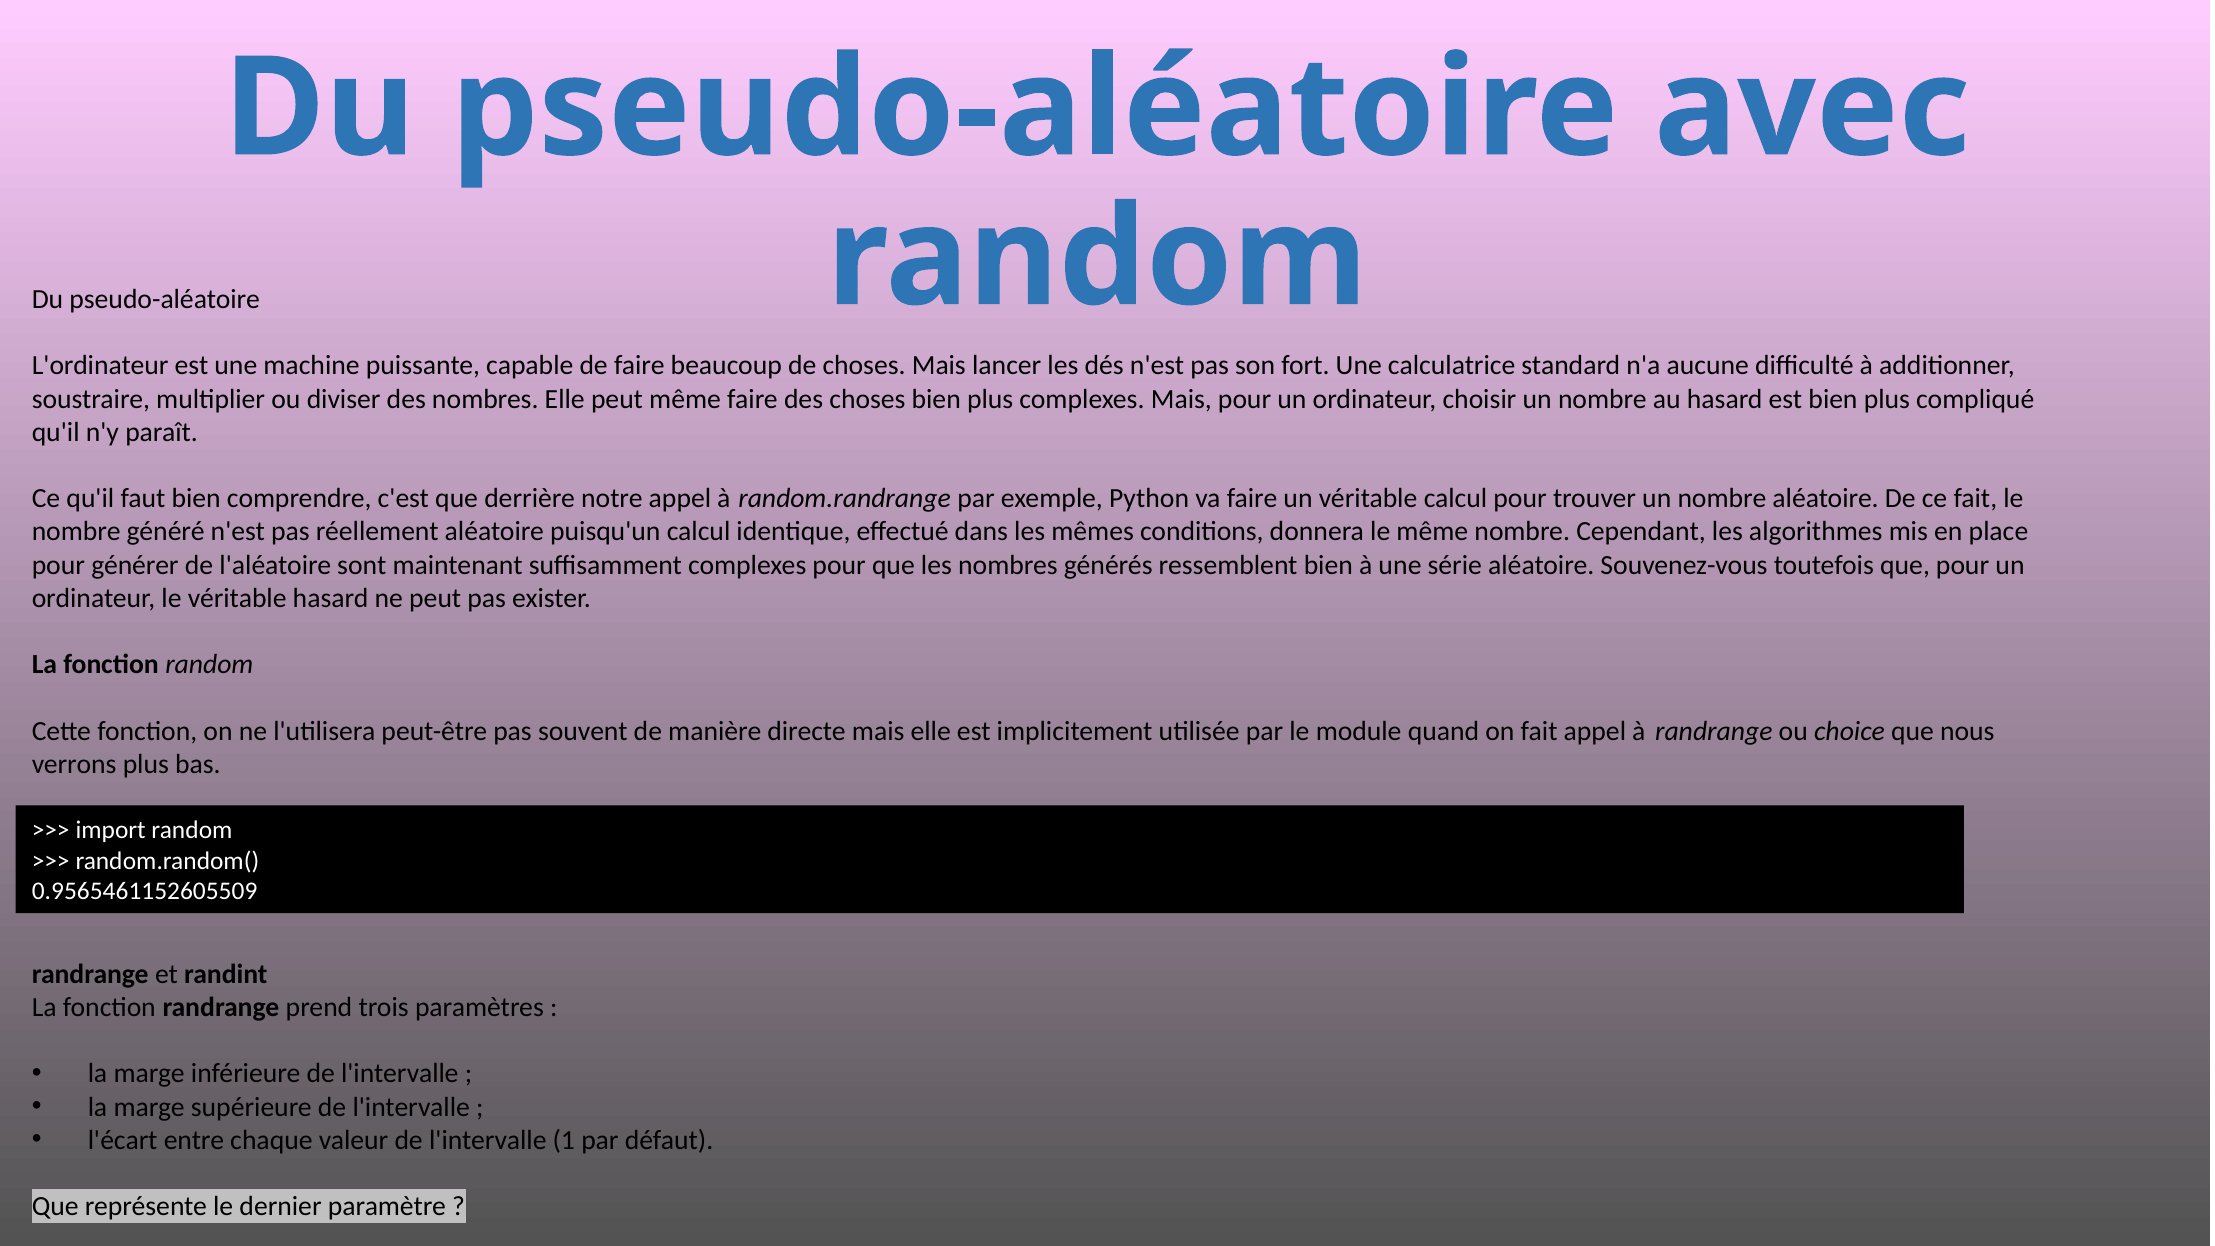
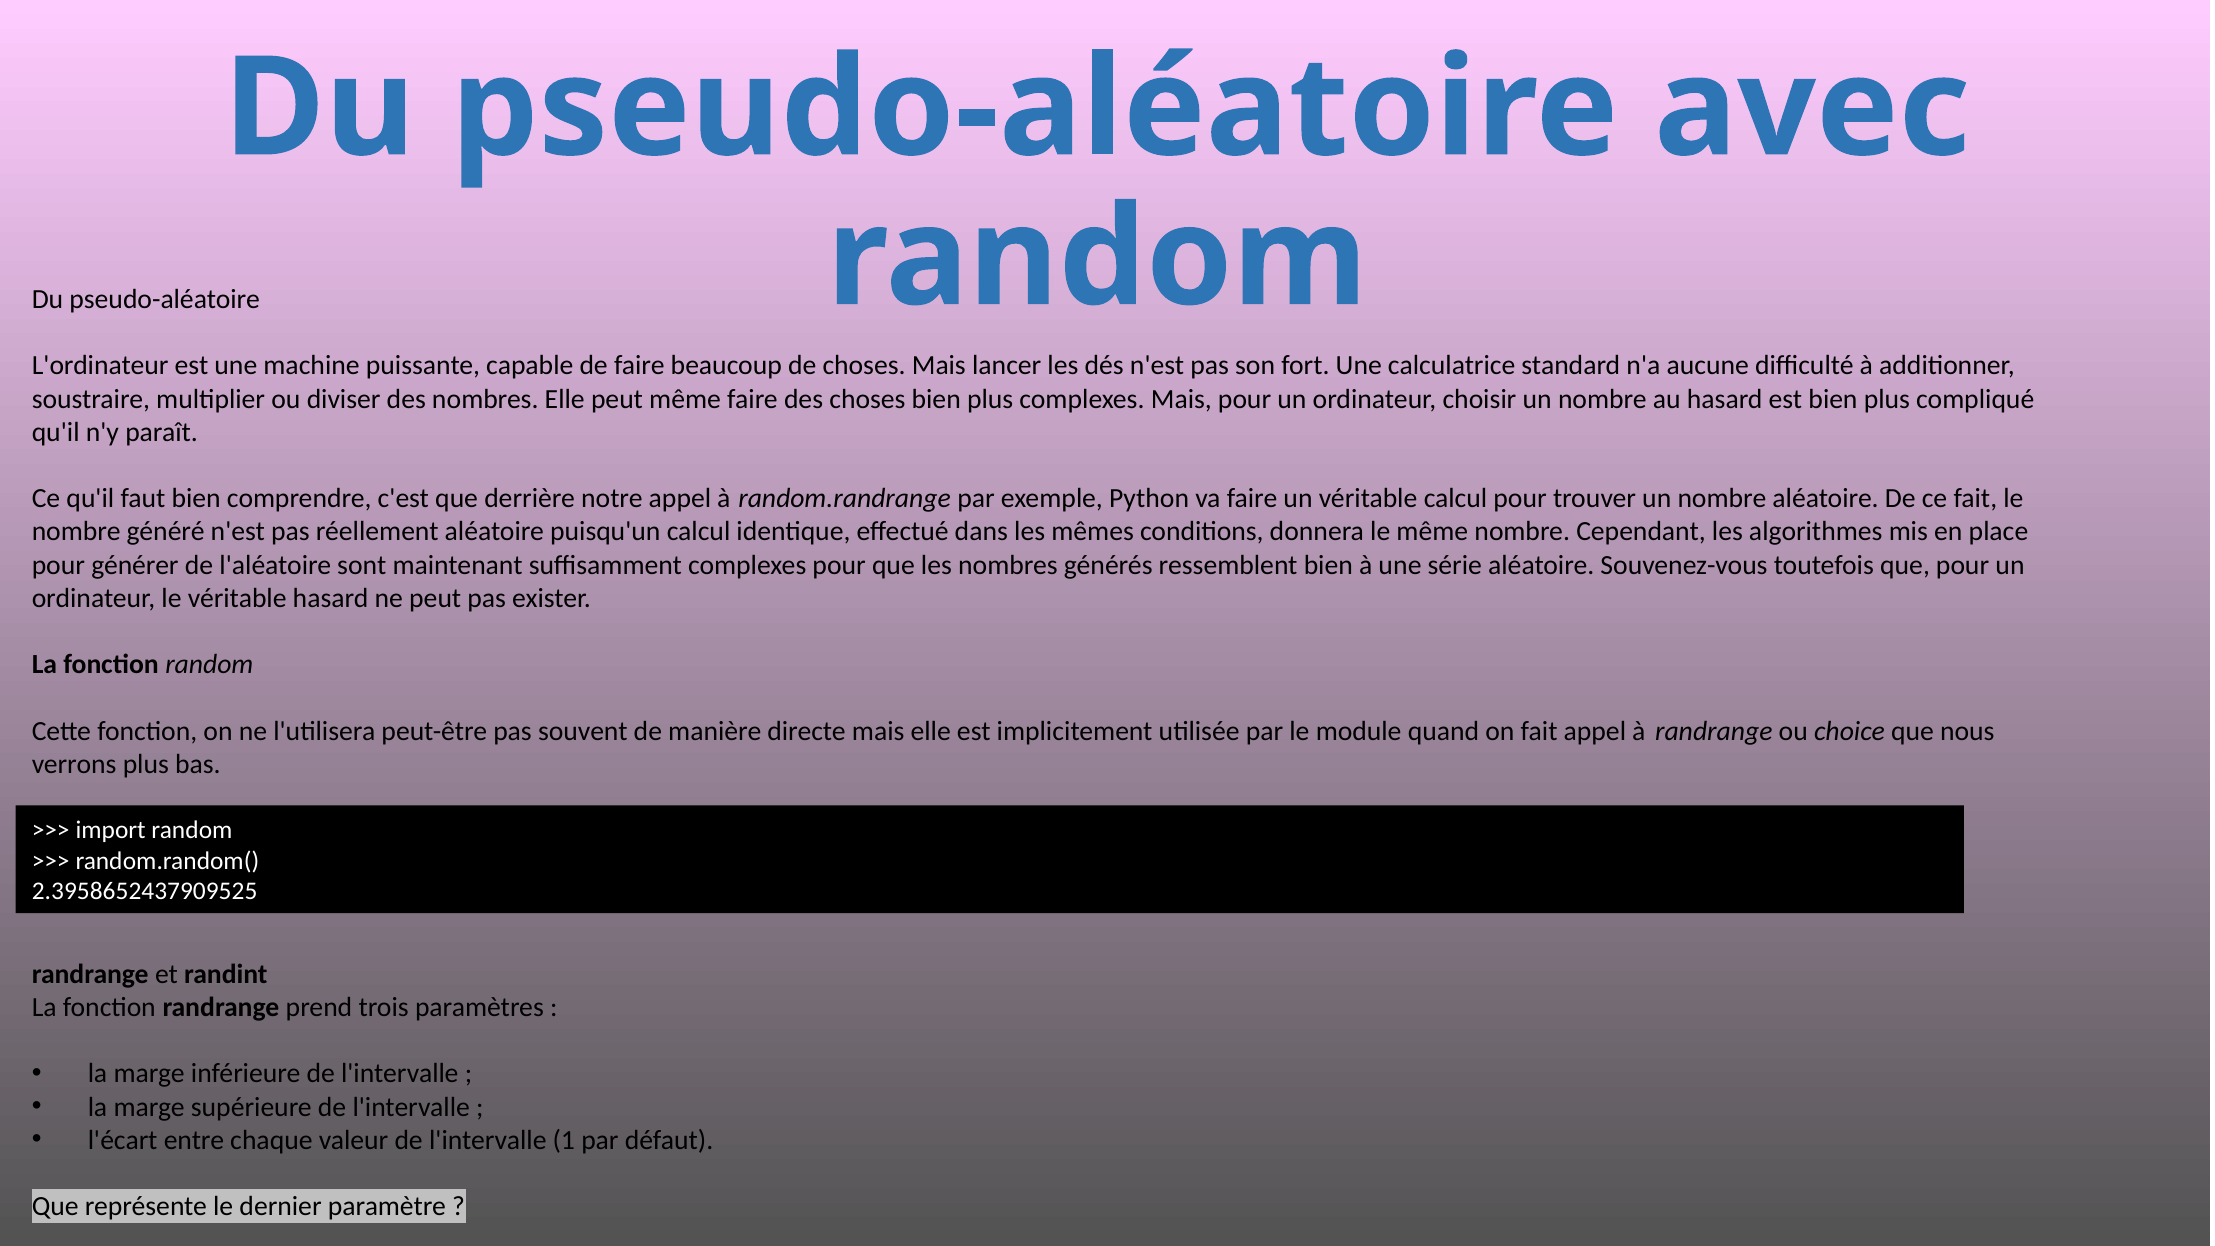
0.9565461152605509: 0.9565461152605509 -> 2.3958652437909525
